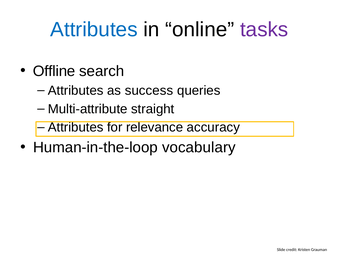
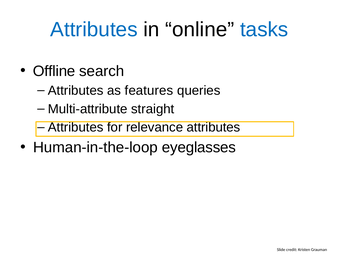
tasks colour: purple -> blue
success: success -> features
relevance accuracy: accuracy -> attributes
vocabulary: vocabulary -> eyeglasses
